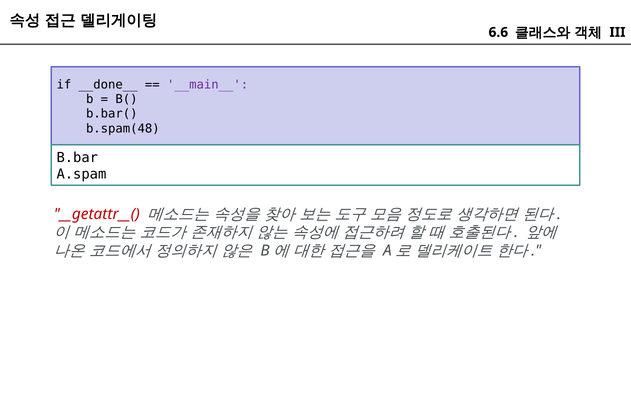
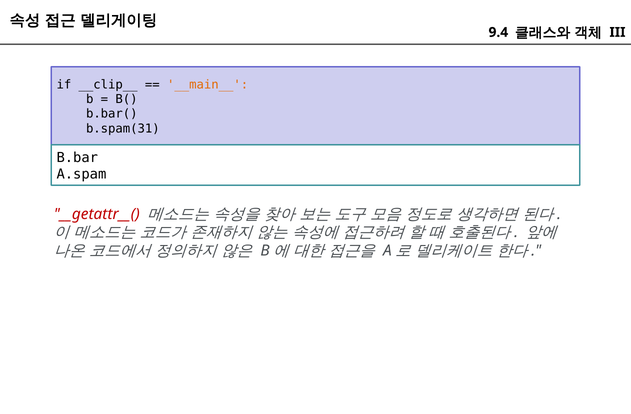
6.6: 6.6 -> 9.4
__done__: __done__ -> __clip__
__main__ colour: purple -> orange
b.spam(48: b.spam(48 -> b.spam(31
